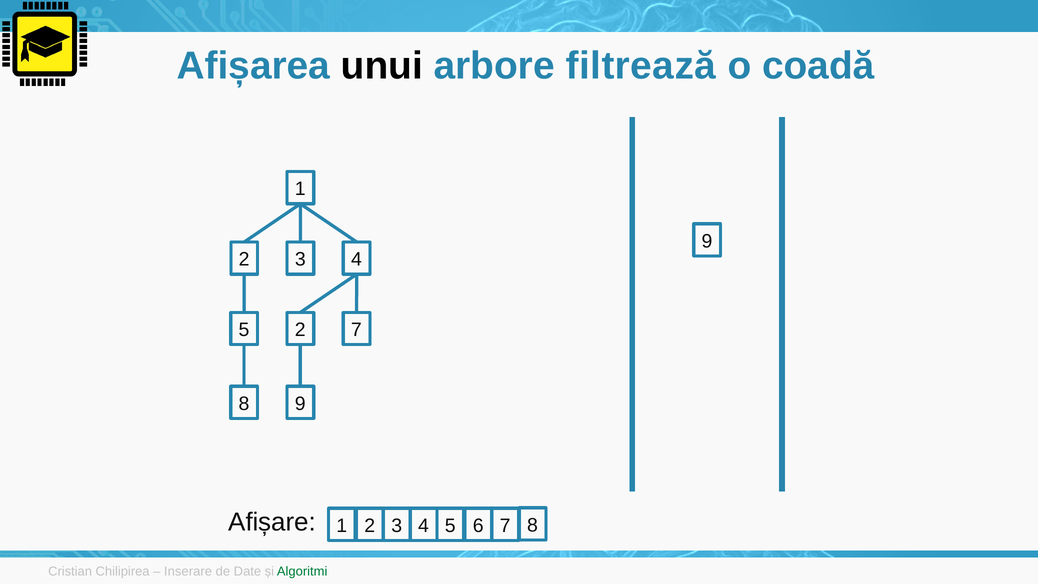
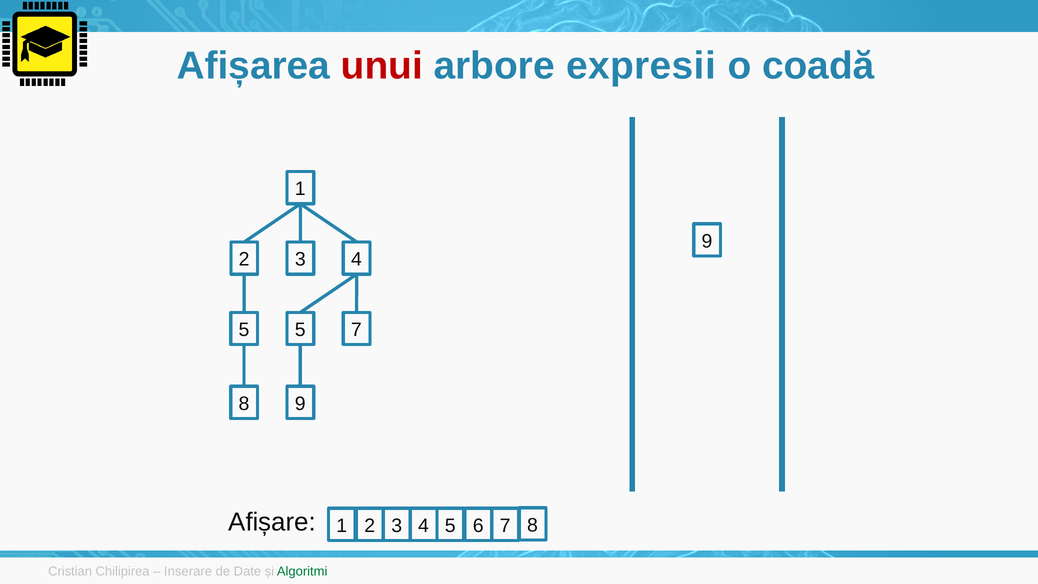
unui colour: black -> red
filtrează: filtrează -> expresii
5 2: 2 -> 5
